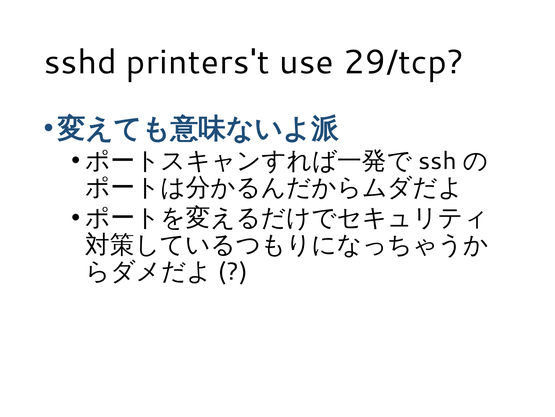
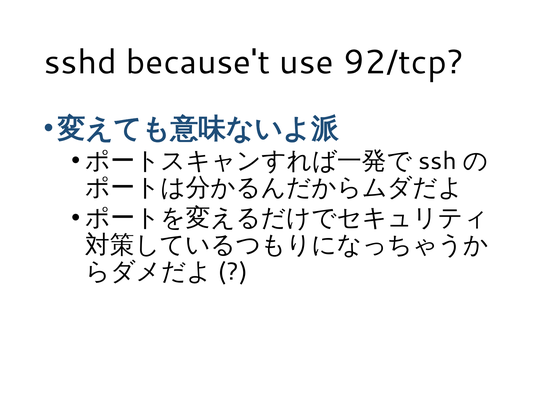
printers't: printers't -> because't
29/tcp: 29/tcp -> 92/tcp
